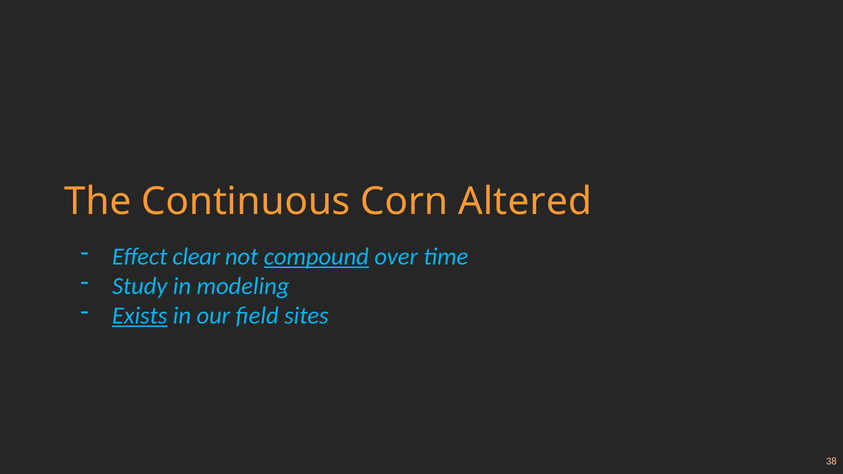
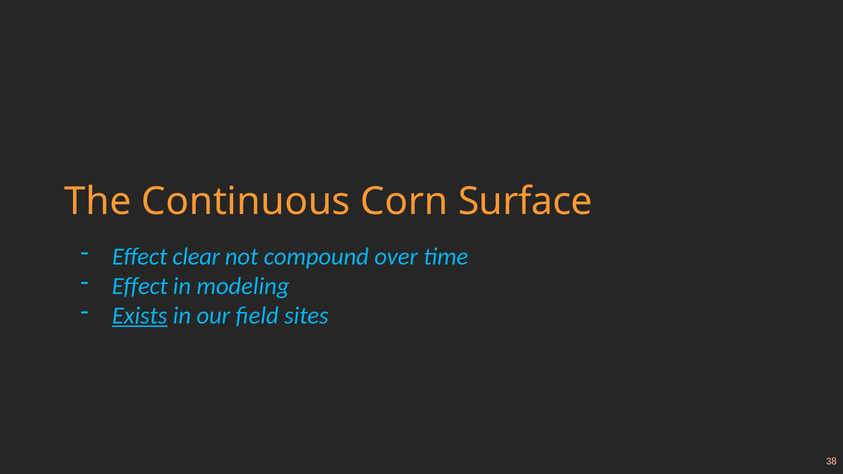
Altered: Altered -> Surface
compound underline: present -> none
Study at (140, 286): Study -> Effect
